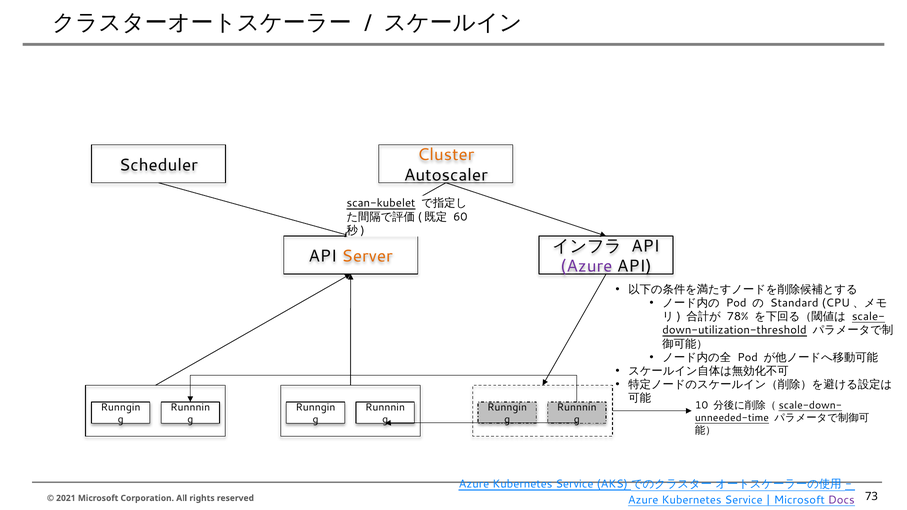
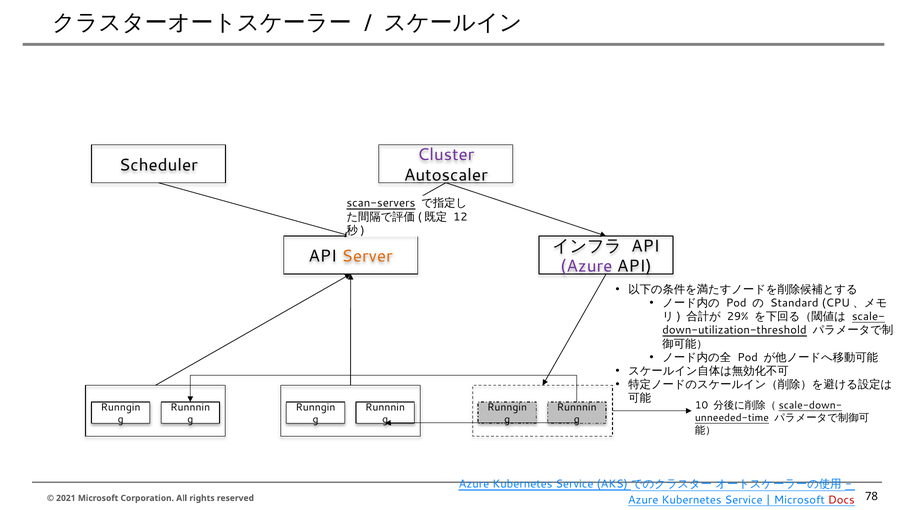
Cluster colour: orange -> purple
scan-kubelet: scan-kubelet -> scan-servers
60: 60 -> 12
78%: 78% -> 29%
Docs colour: purple -> red
73: 73 -> 78
